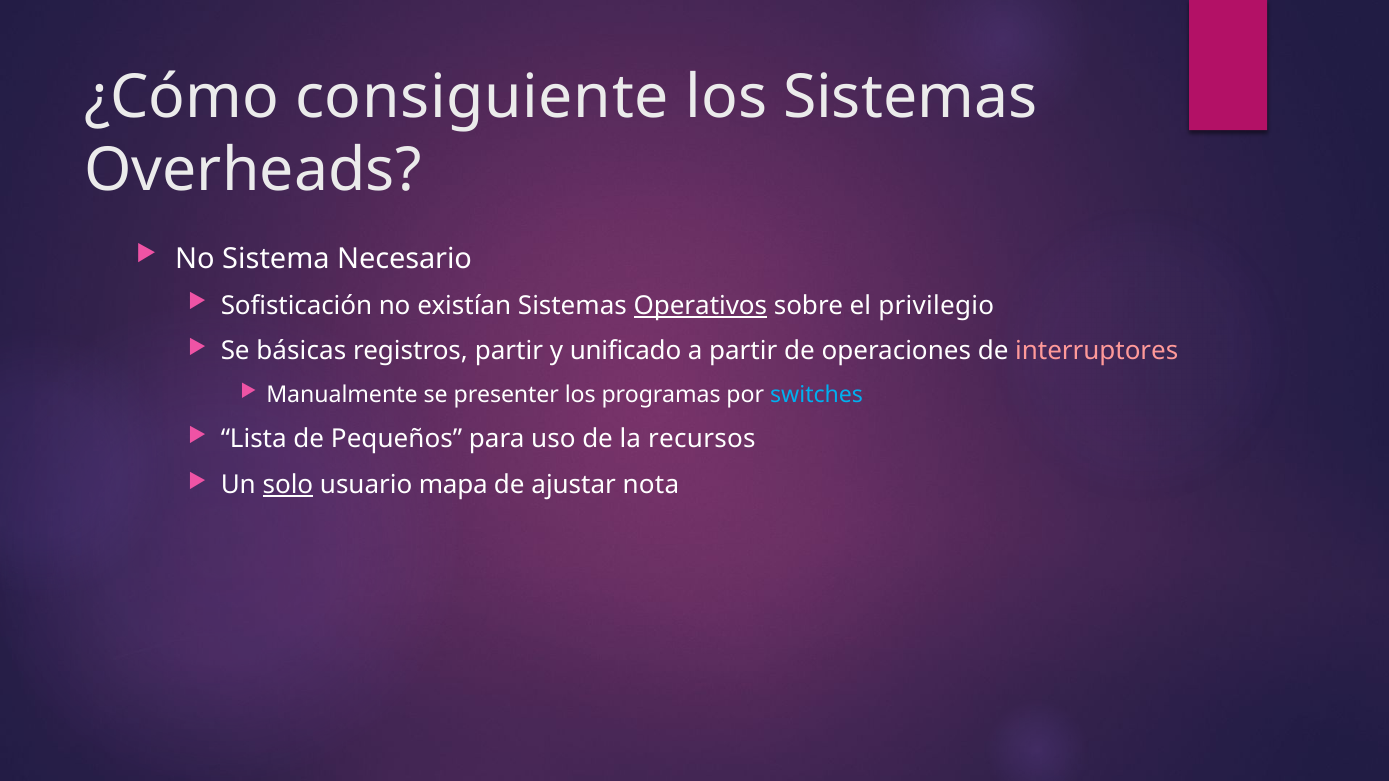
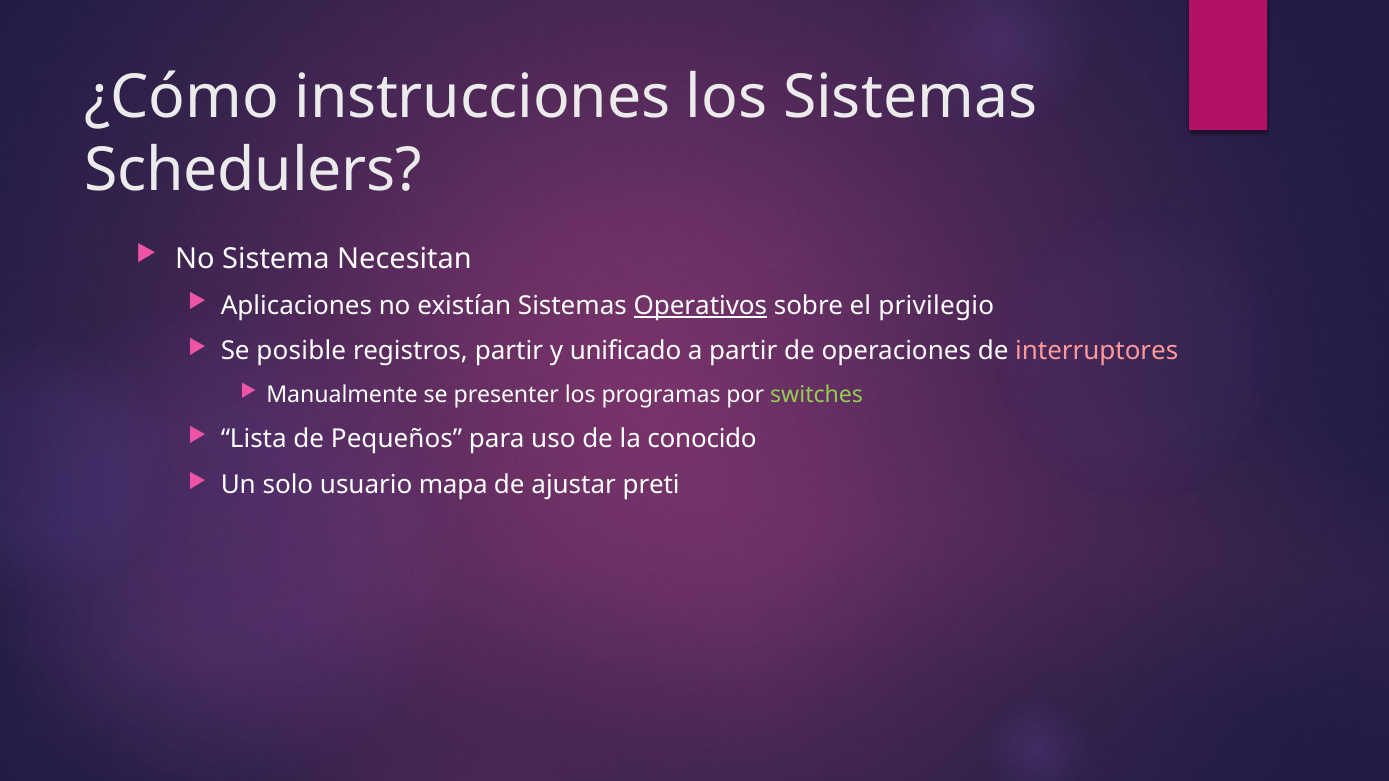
consiguiente: consiguiente -> instrucciones
Overheads: Overheads -> Schedulers
Necesario: Necesario -> Necesitan
Sofisticación: Sofisticación -> Aplicaciones
básicas: básicas -> posible
switches colour: light blue -> light green
recursos: recursos -> conocido
solo underline: present -> none
nota: nota -> preti
